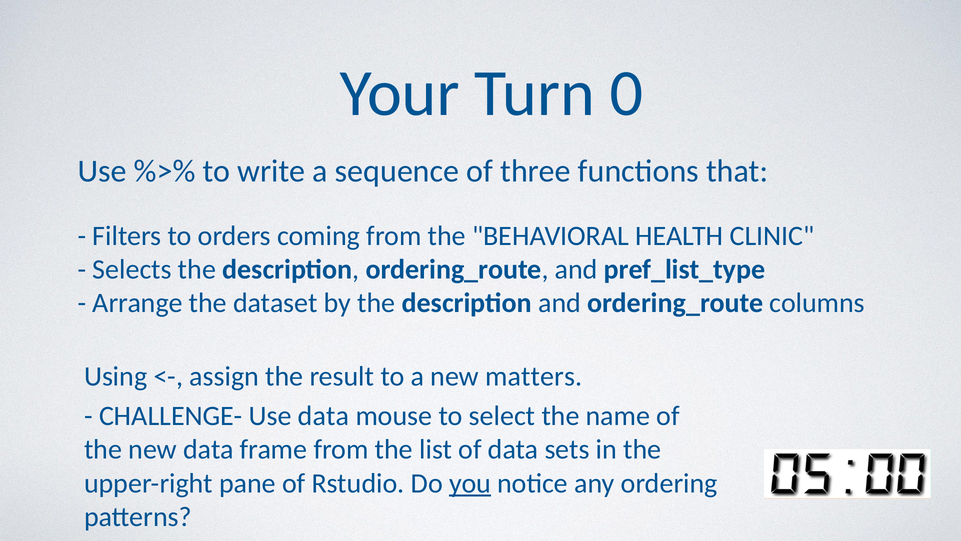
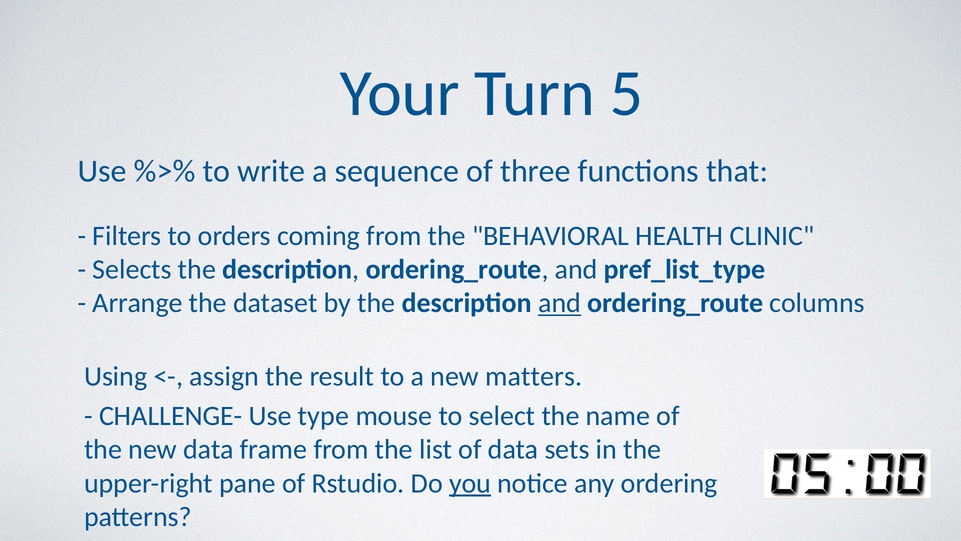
0: 0 -> 5
and at (560, 303) underline: none -> present
Use data: data -> type
